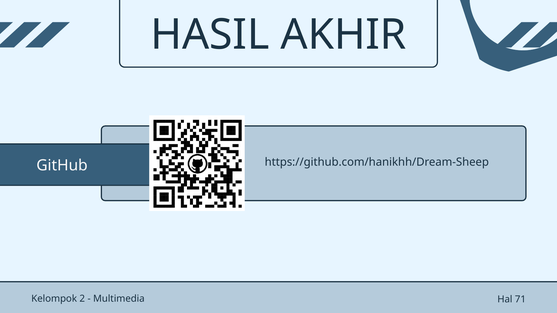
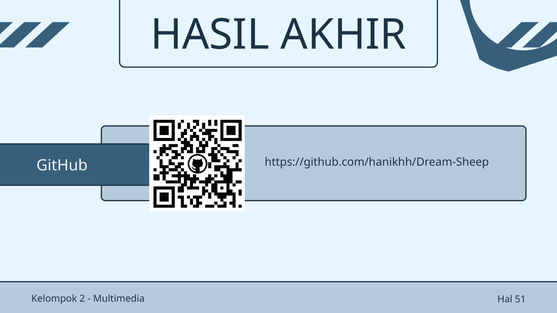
71: 71 -> 51
